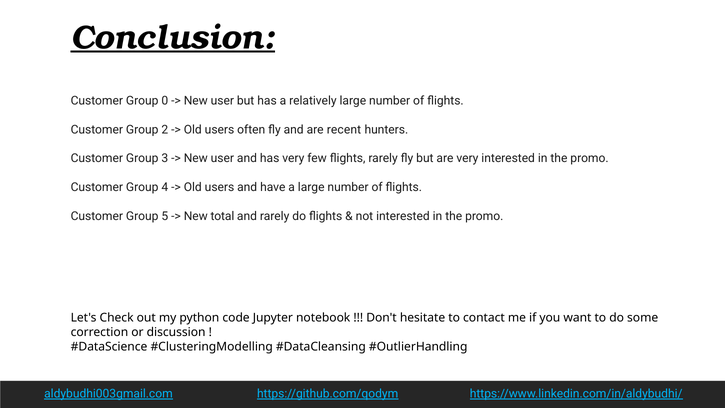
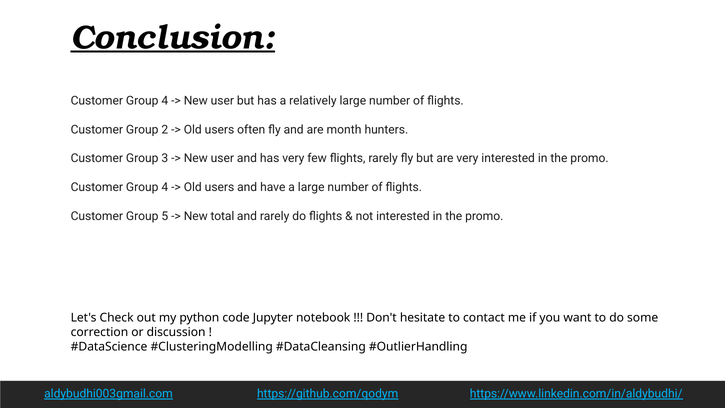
0 at (165, 101): 0 -> 4
recent: recent -> month
